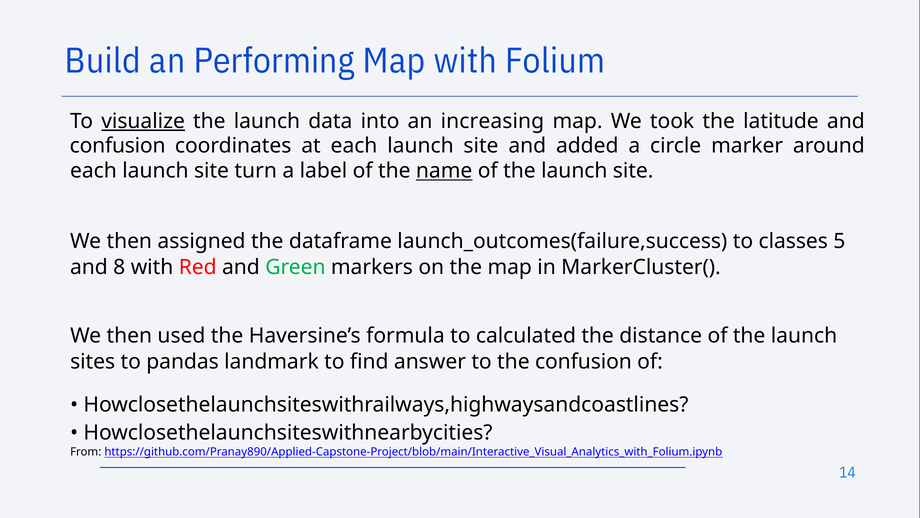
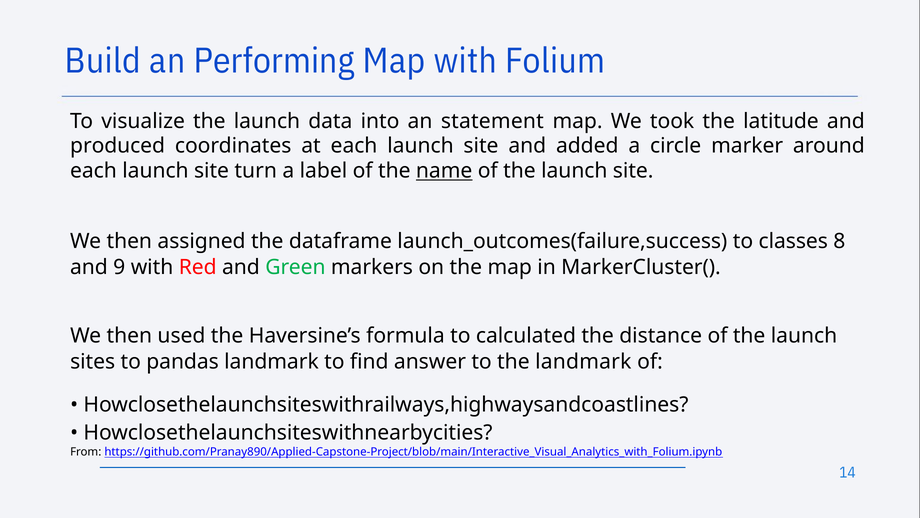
visualize underline: present -> none
increasing: increasing -> statement
confusion at (118, 146): confusion -> produced
5: 5 -> 8
8: 8 -> 9
the confusion: confusion -> landmark
